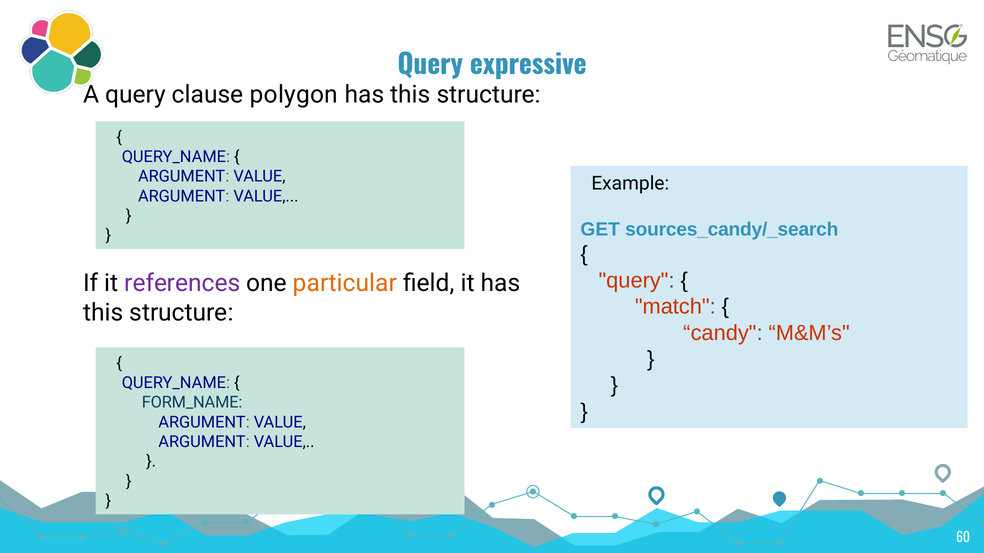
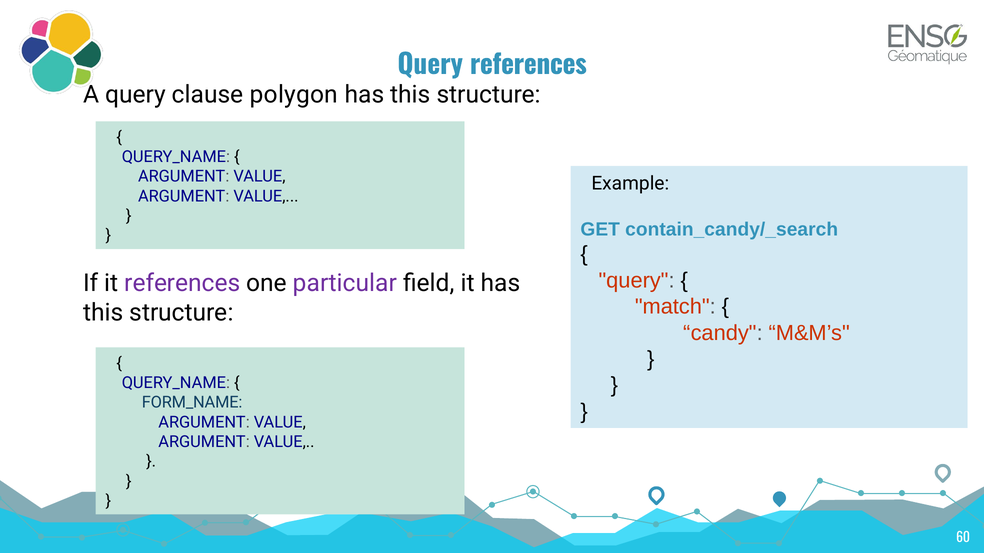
Query expressive: expressive -> references
sources_candy/_search: sources_candy/_search -> contain_candy/_search
particular colour: orange -> purple
